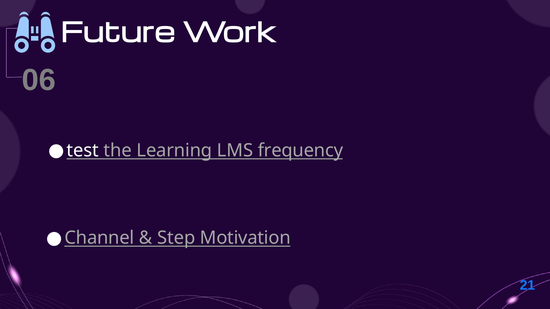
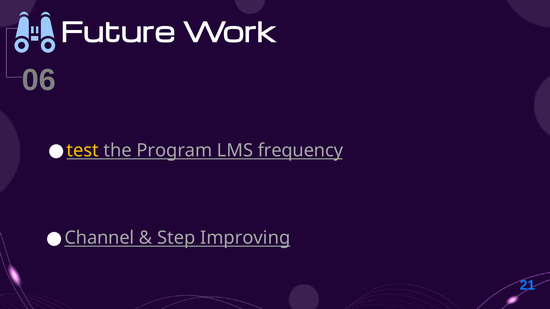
test colour: white -> yellow
Learning: Learning -> Program
Motivation: Motivation -> Improving
